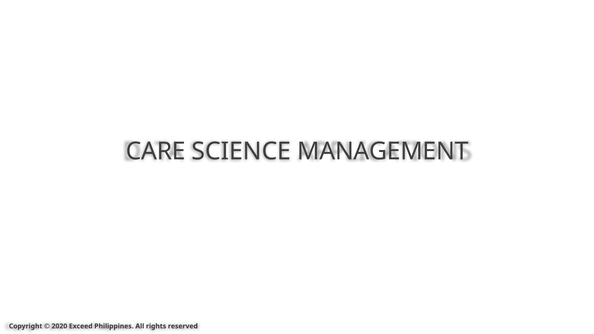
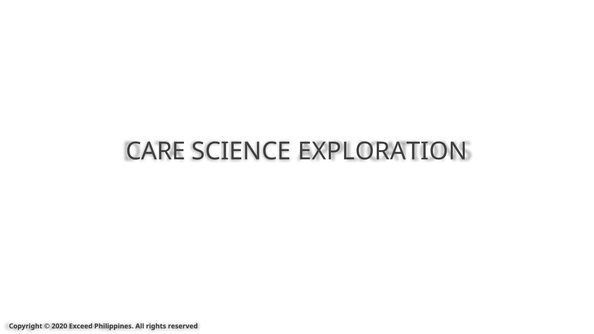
MANAGEMENT: MANAGEMENT -> EXPLORATION
